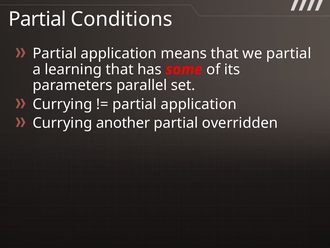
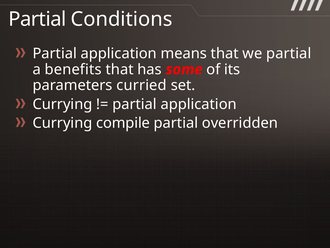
learning: learning -> benefits
parallel: parallel -> curried
another: another -> compile
